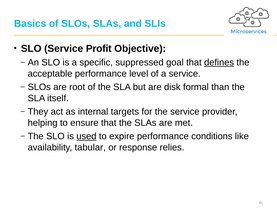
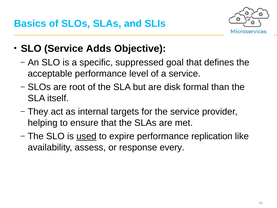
Profit: Profit -> Adds
defines underline: present -> none
conditions: conditions -> replication
tabular: tabular -> assess
relies: relies -> every
